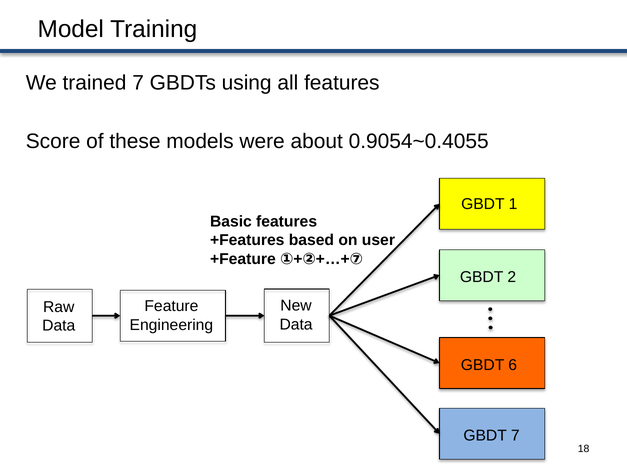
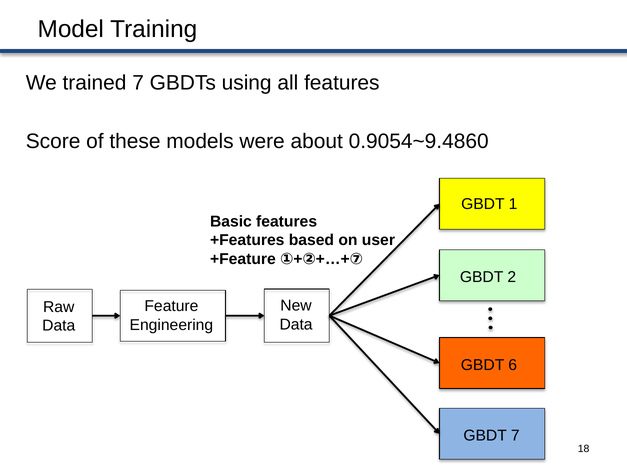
0.9054~0.4055: 0.9054~0.4055 -> 0.9054~9.4860
